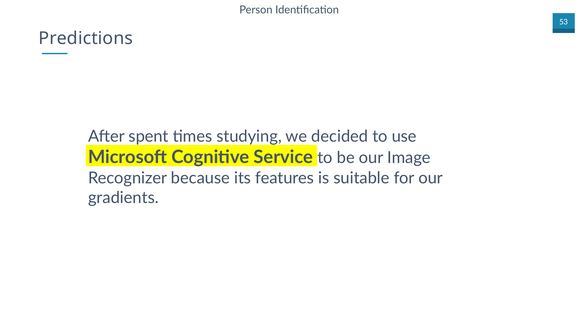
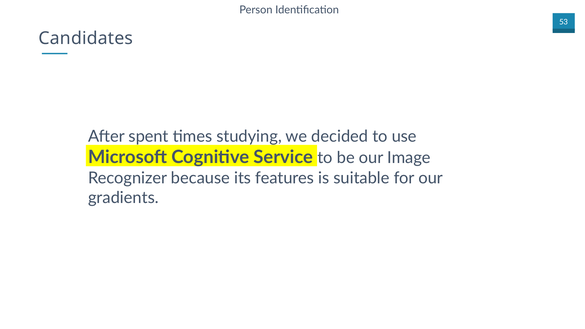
Predictions: Predictions -> Candidates
